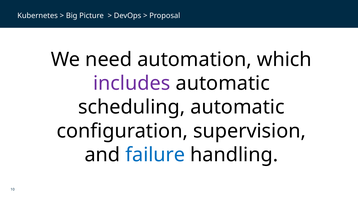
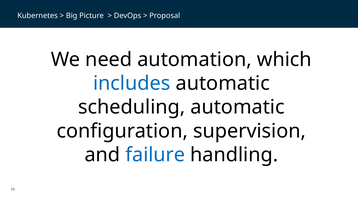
includes colour: purple -> blue
